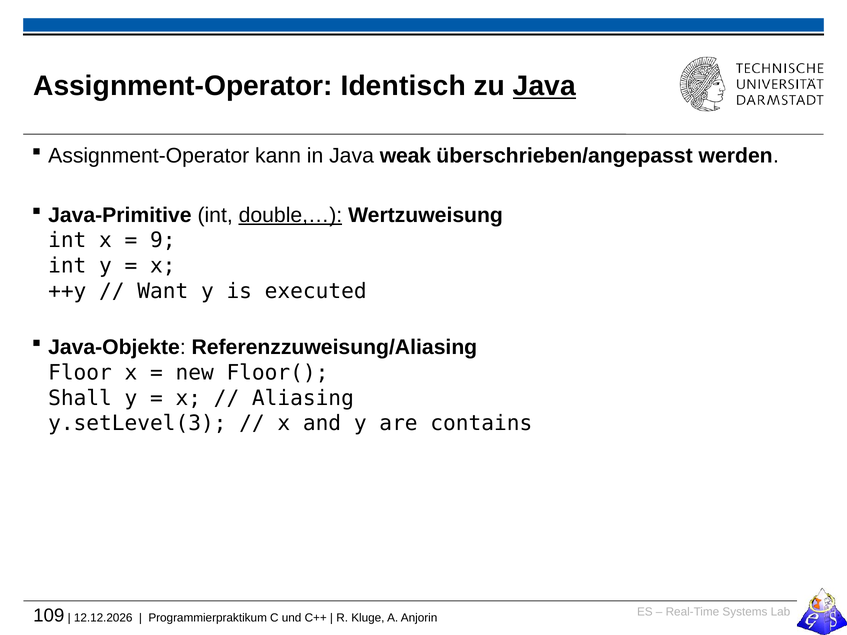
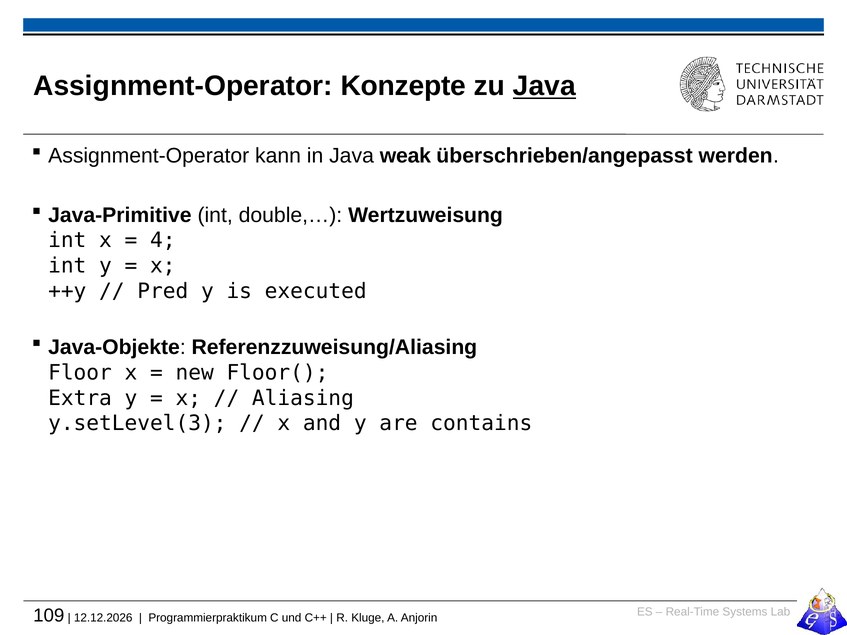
Identisch: Identisch -> Konzepte
double,… underline: present -> none
9: 9 -> 4
Want: Want -> Pred
Shall: Shall -> Extra
